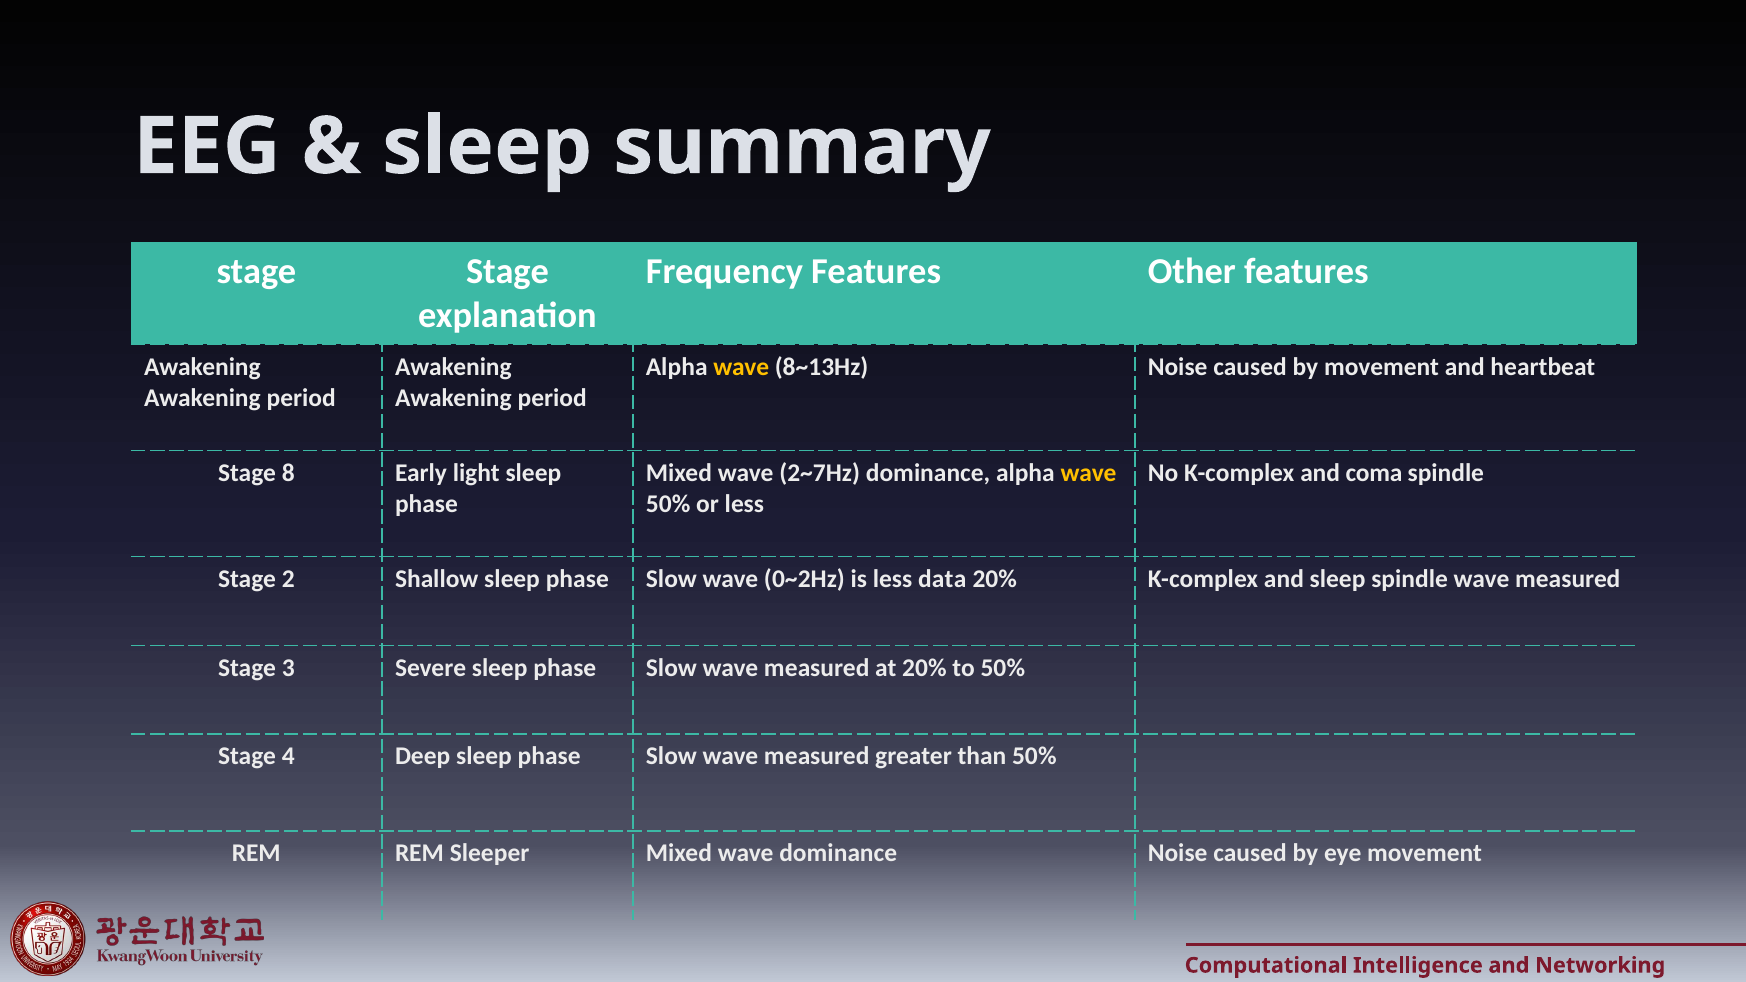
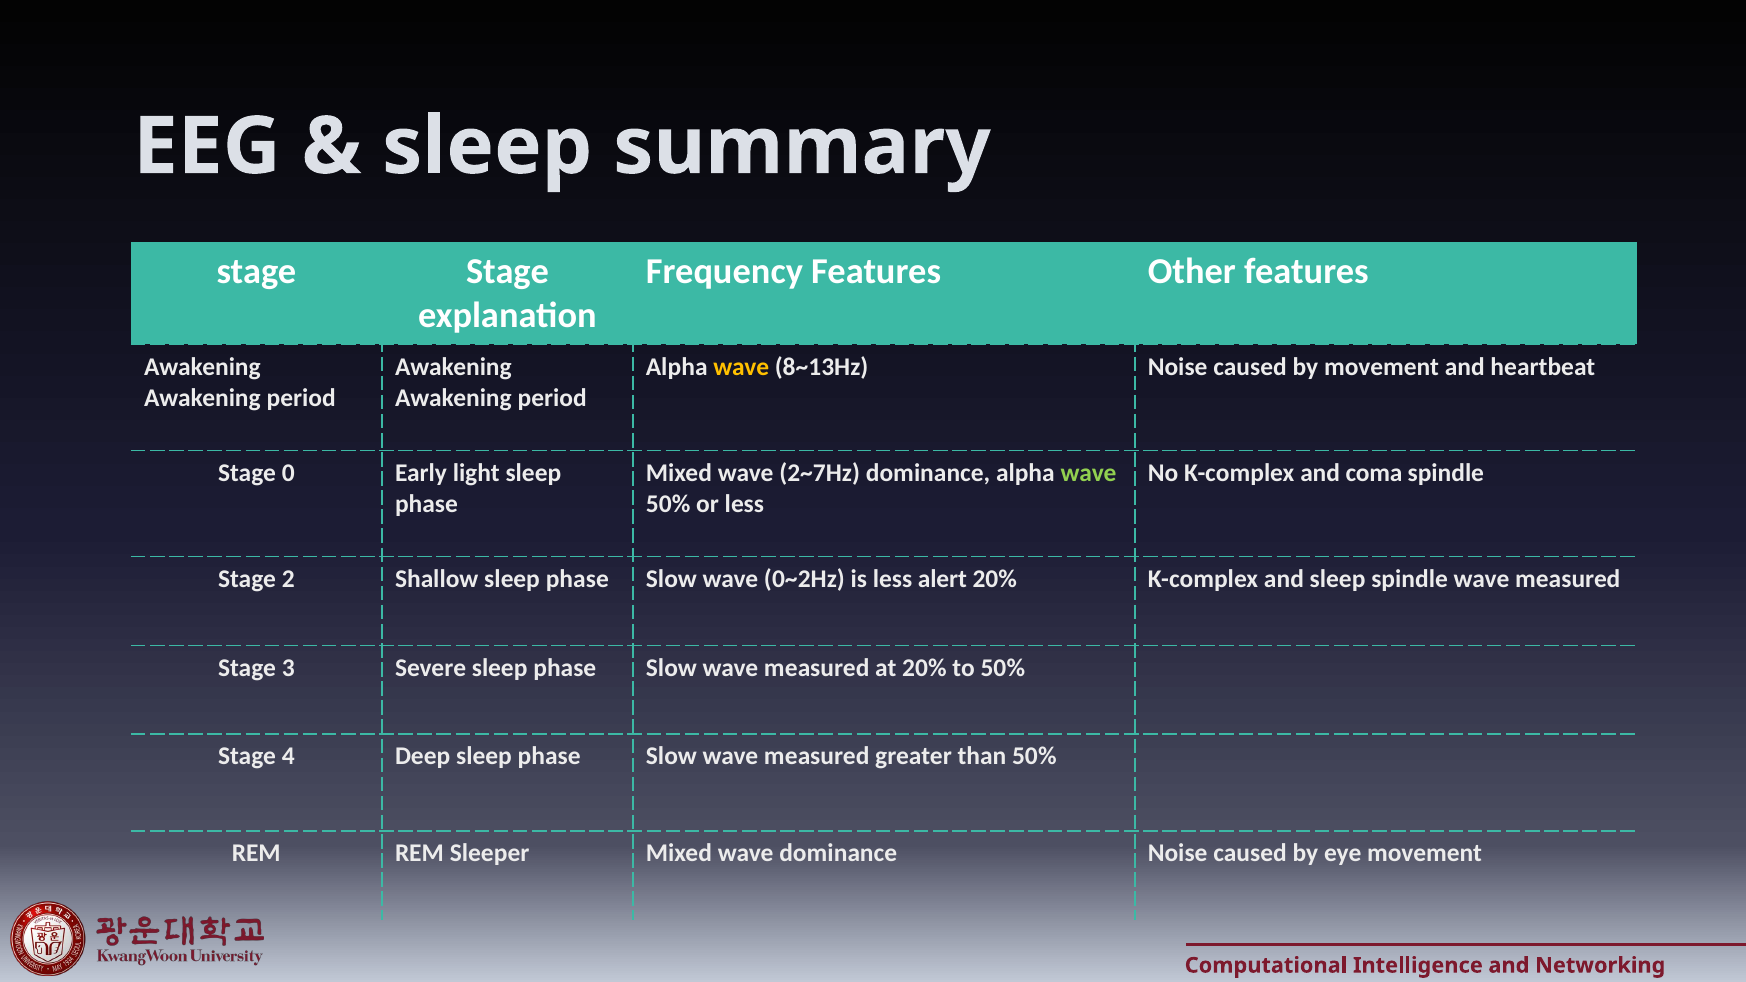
8: 8 -> 0
wave at (1088, 473) colour: yellow -> light green
data: data -> alert
